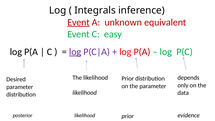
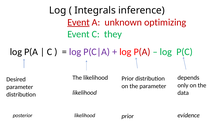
equivalent: equivalent -> optimizing
easy: easy -> they
log at (75, 52) underline: present -> none
